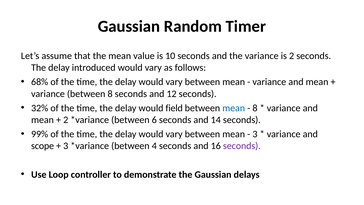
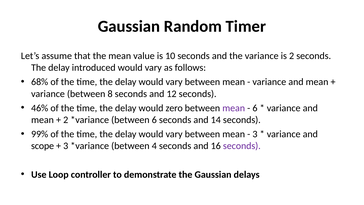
32%: 32% -> 46%
field: field -> zero
mean at (234, 108) colour: blue -> purple
8 at (255, 108): 8 -> 6
